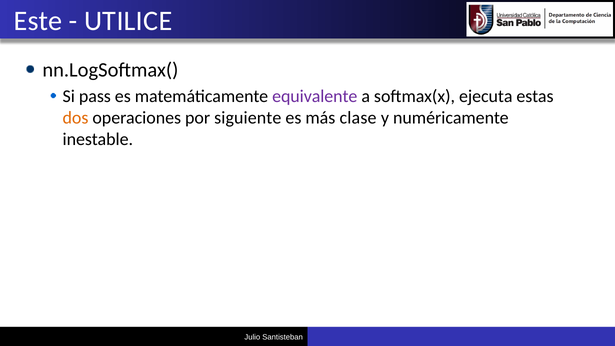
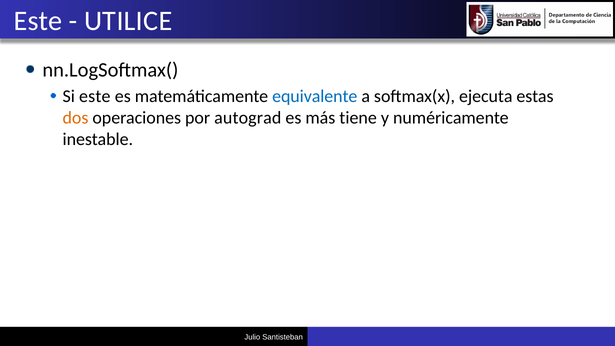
Si pass: pass -> este
equivalente colour: purple -> blue
siguiente: siguiente -> autograd
clase: clase -> tiene
